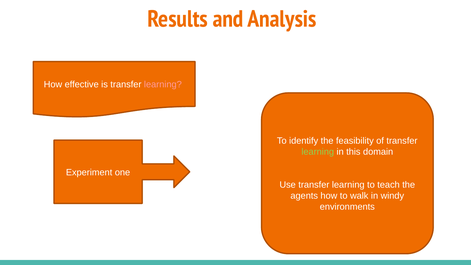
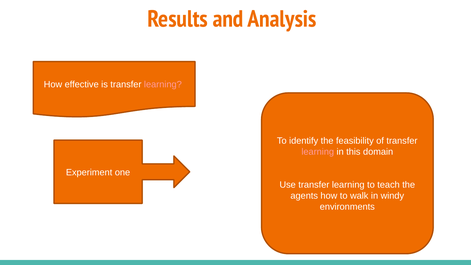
learning at (318, 152) colour: light green -> pink
